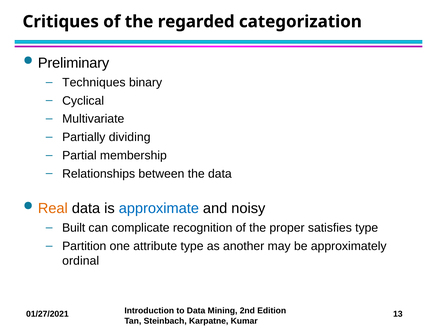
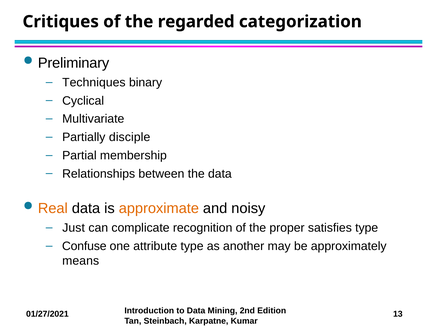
dividing: dividing -> disciple
approximate colour: blue -> orange
Built: Built -> Just
Partition: Partition -> Confuse
ordinal: ordinal -> means
